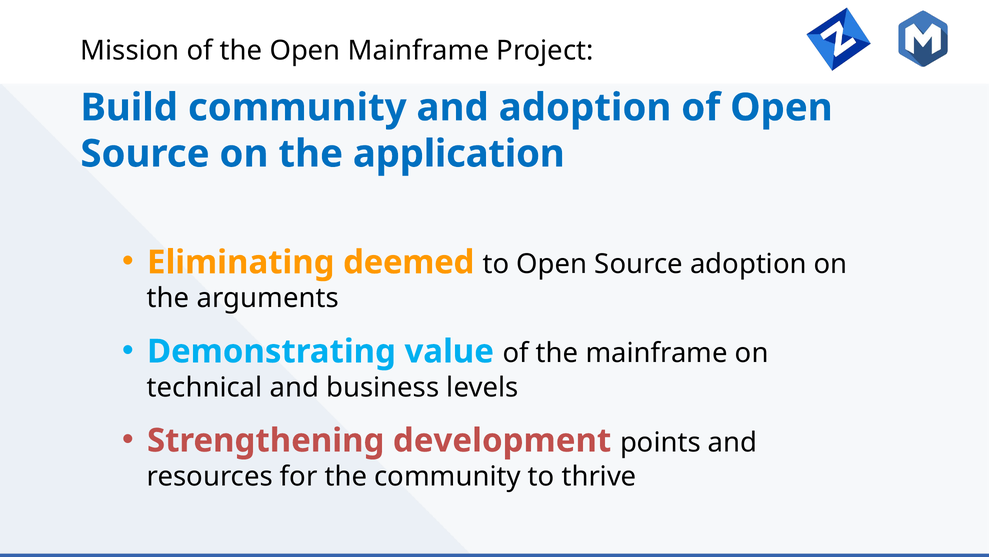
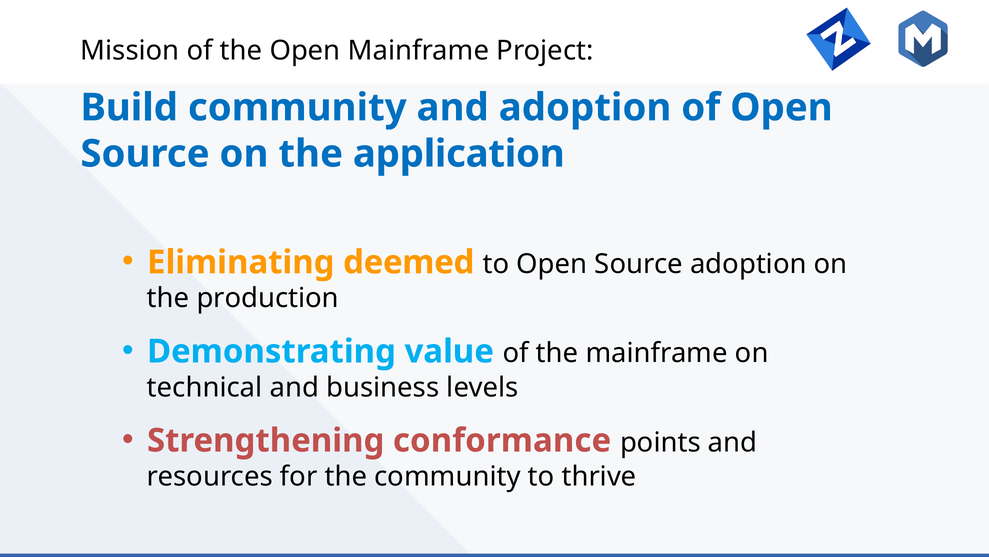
arguments: arguments -> production
development: development -> conformance
